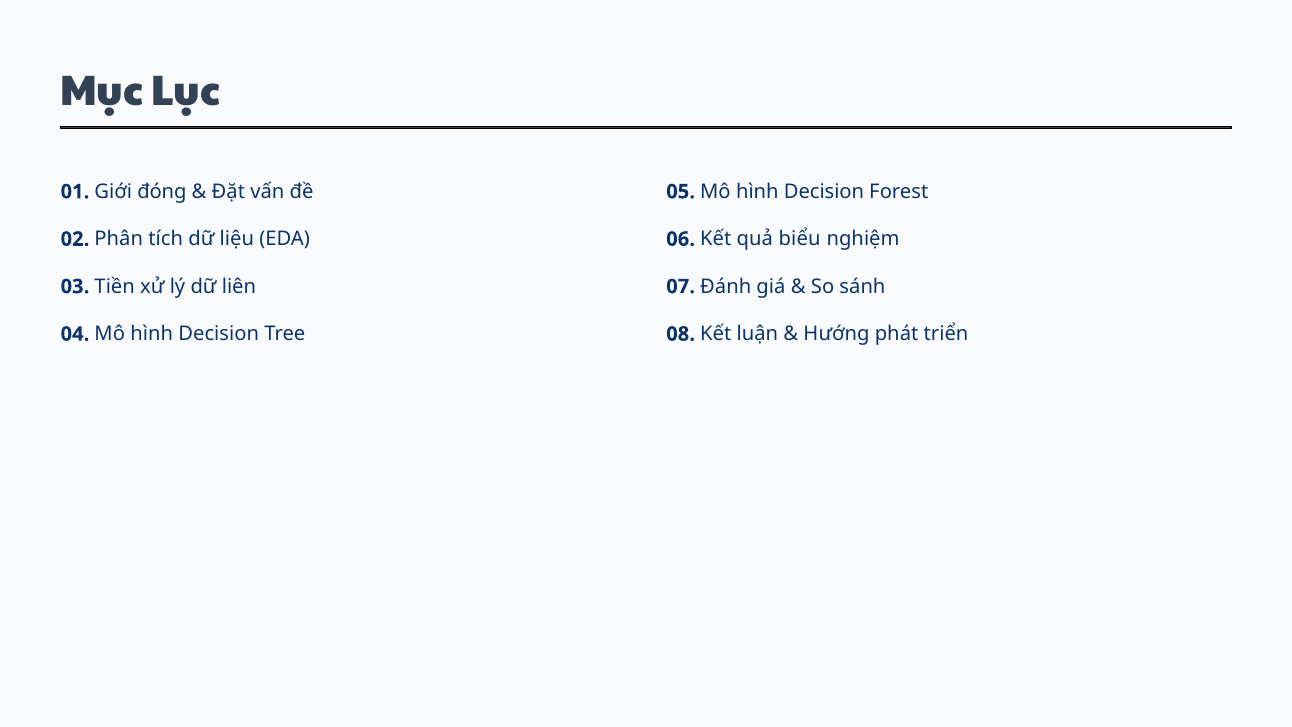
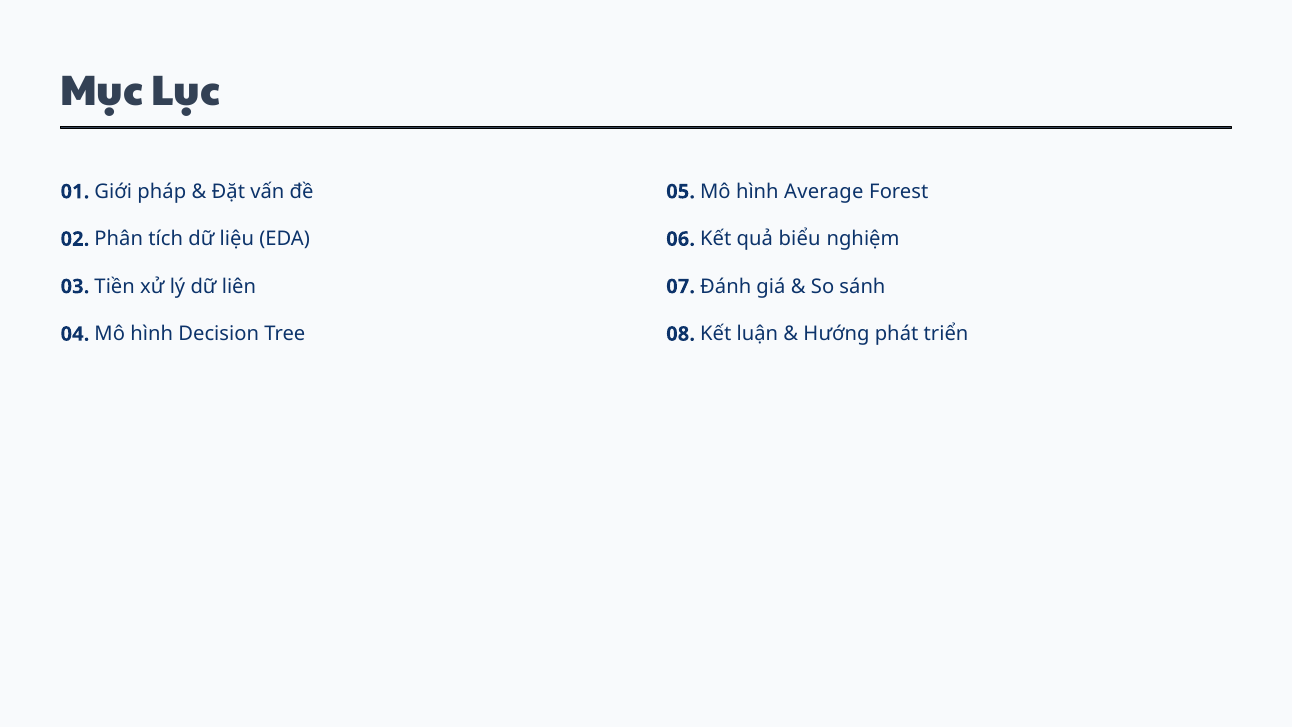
đóng: đóng -> pháp
05 Mô hình Decision: Decision -> Average
